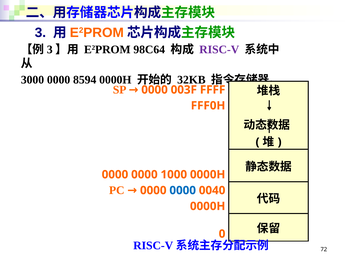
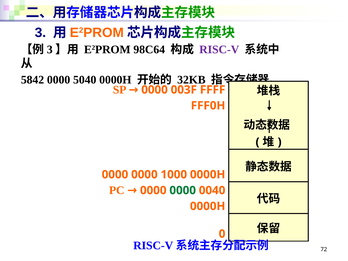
3000: 3000 -> 5842
8594: 8594 -> 5040
0000 at (183, 190) colour: blue -> green
